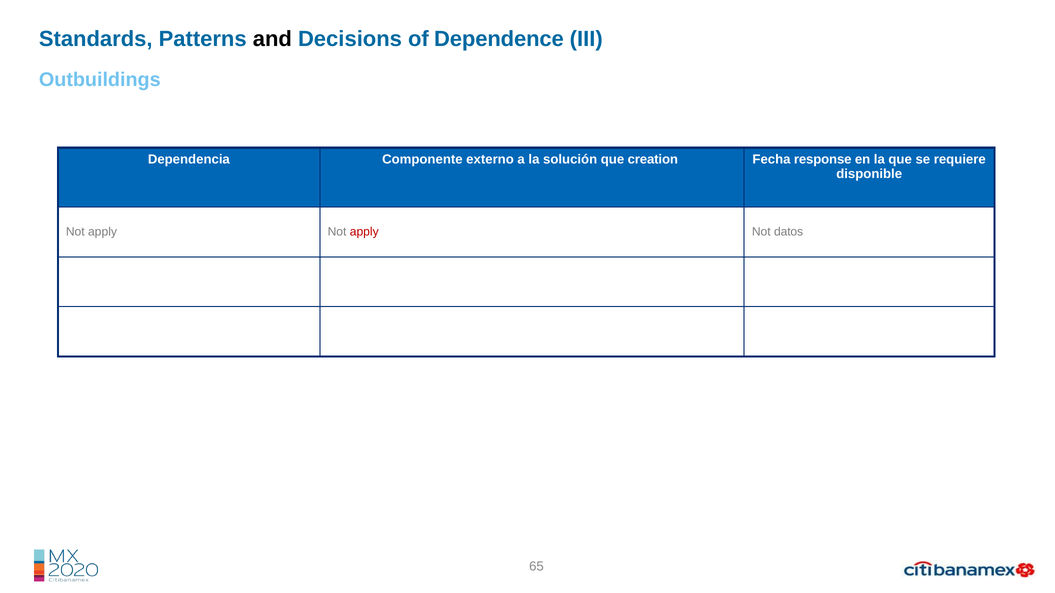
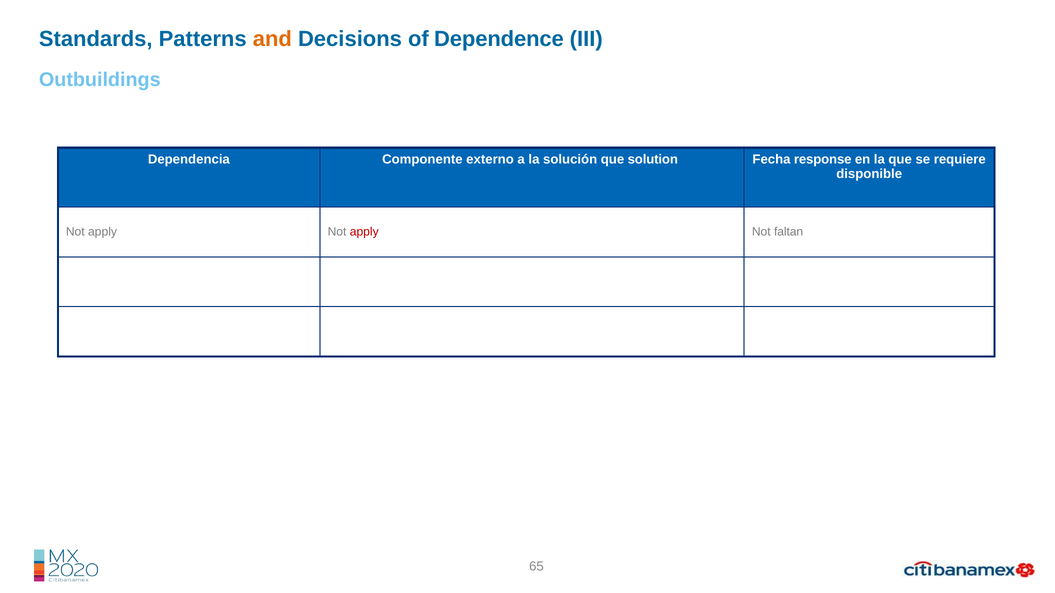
and colour: black -> orange
creation: creation -> solution
datos: datos -> faltan
